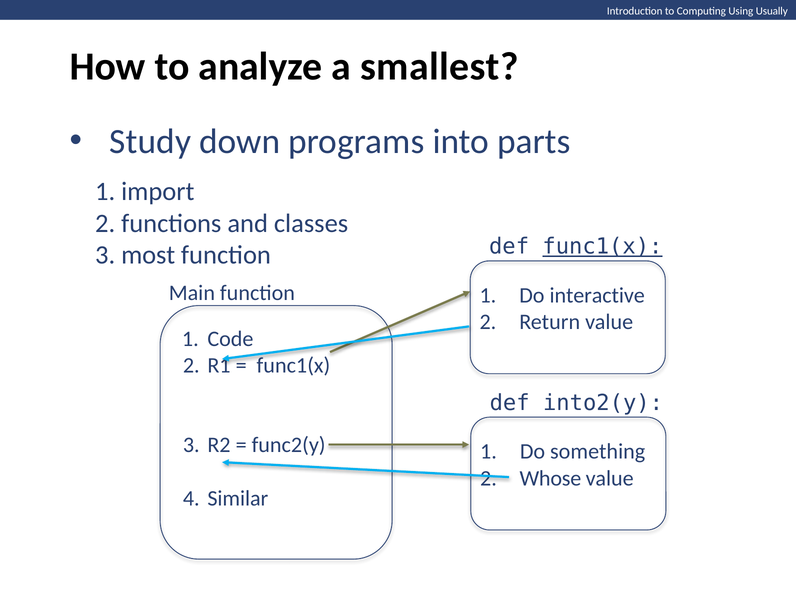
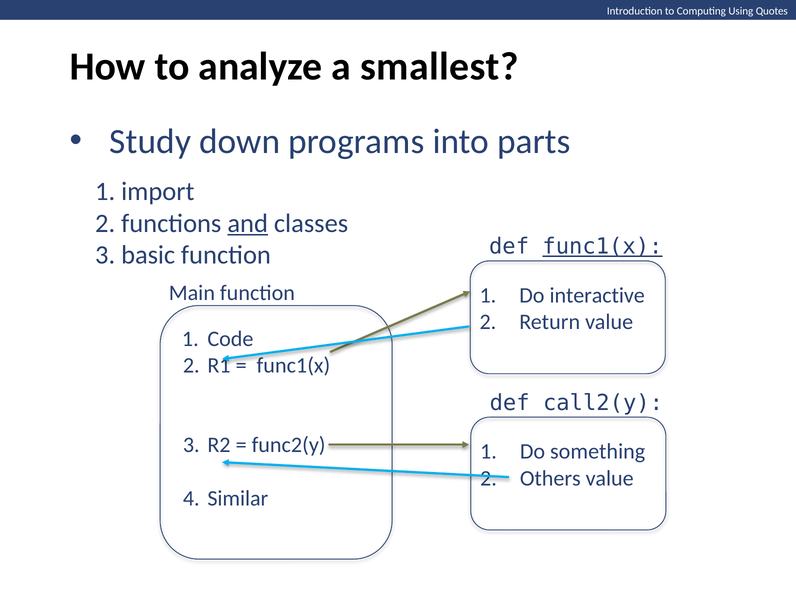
Usually: Usually -> Quotes
and underline: none -> present
most: most -> basic
into2(y: into2(y -> call2(y
Whose: Whose -> Others
